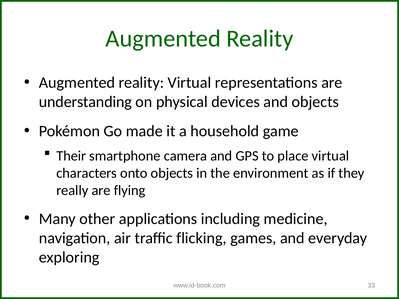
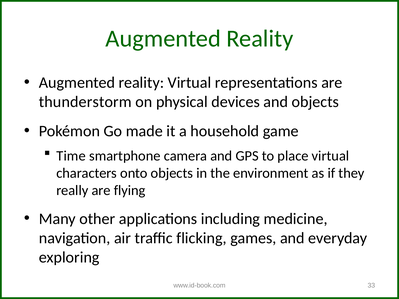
understanding: understanding -> thunderstorm
Their: Their -> Time
